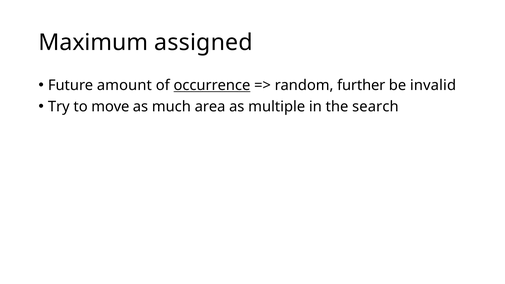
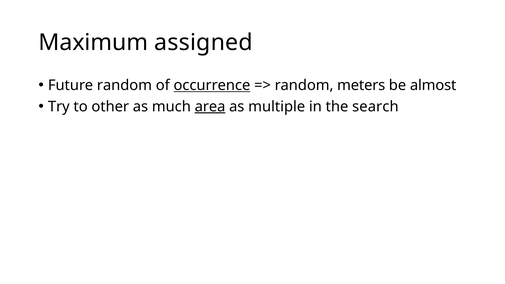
Future amount: amount -> random
further: further -> meters
invalid: invalid -> almost
move: move -> other
area underline: none -> present
